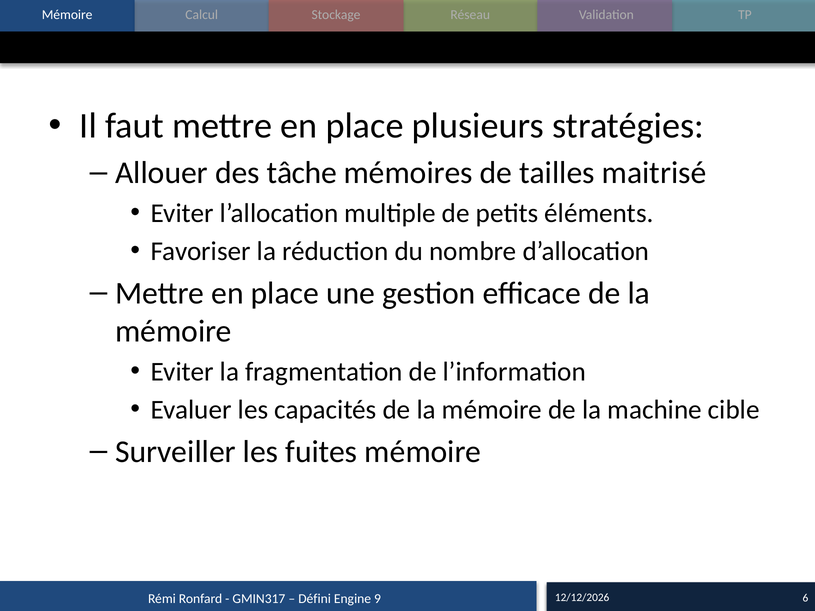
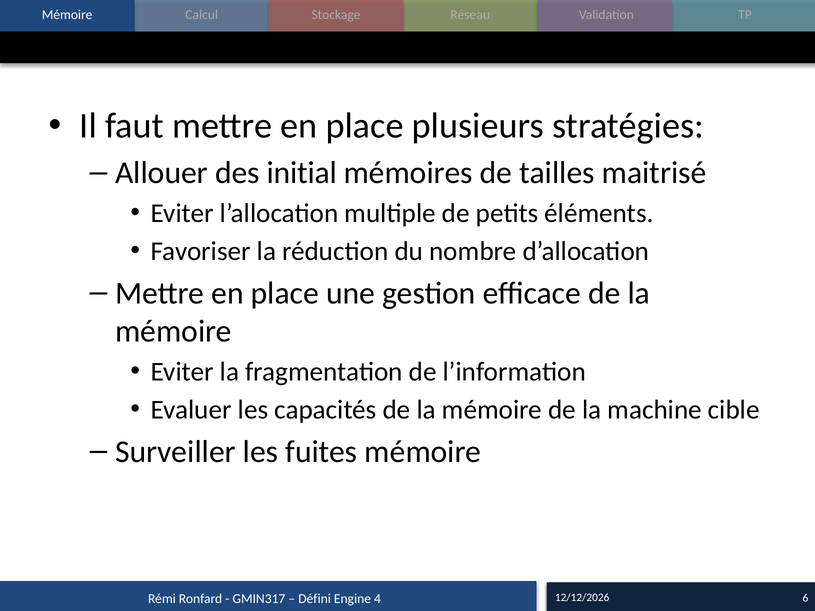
tâche: tâche -> initial
9: 9 -> 4
